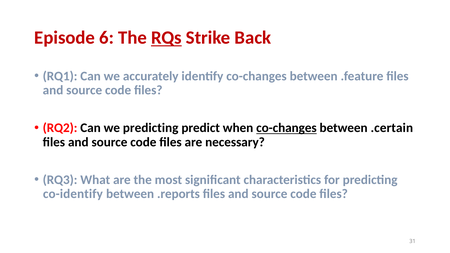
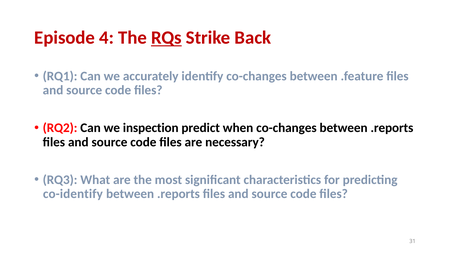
6: 6 -> 4
we predicting: predicting -> inspection
co-changes at (286, 128) underline: present -> none
.certain at (392, 128): .certain -> .reports
